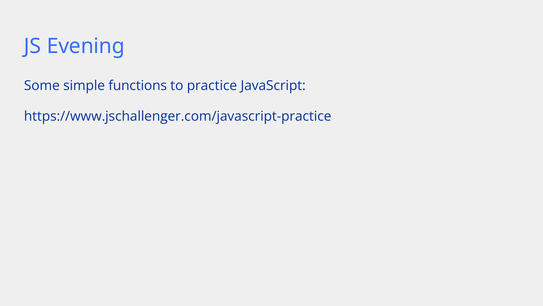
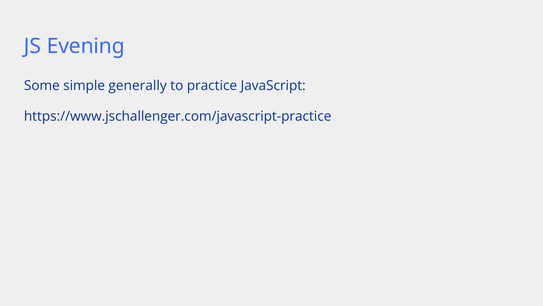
functions: functions -> generally
